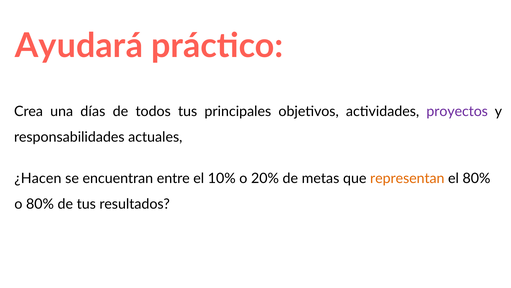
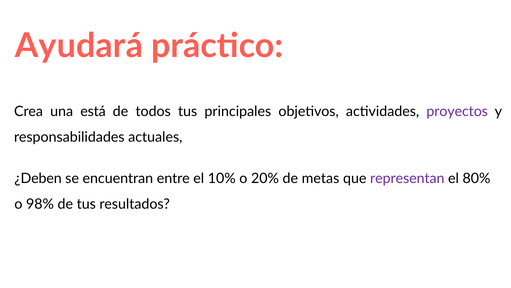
días: días -> está
¿Hacen: ¿Hacen -> ¿Deben
representan colour: orange -> purple
o 80%: 80% -> 98%
